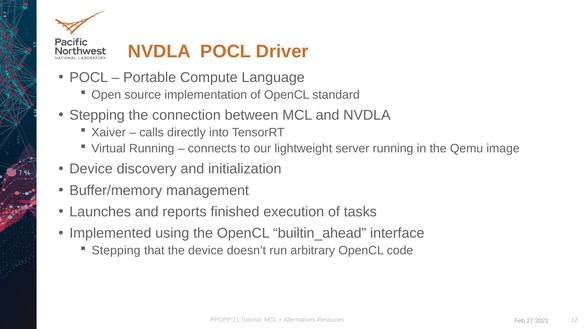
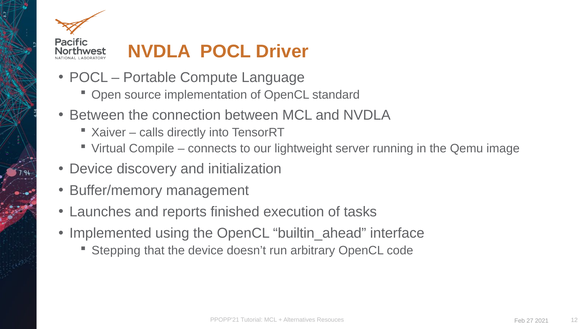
Stepping at (97, 115): Stepping -> Between
Virtual Running: Running -> Compile
